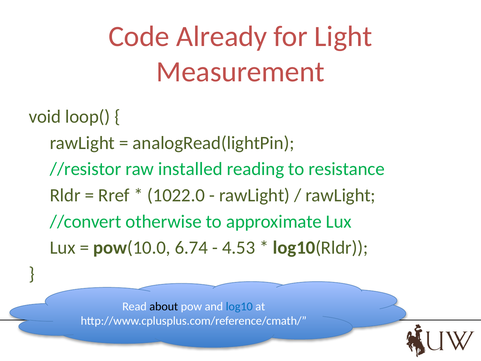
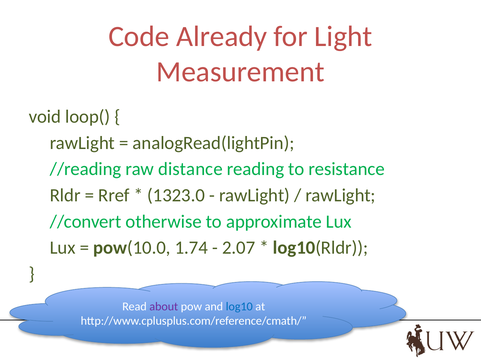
//resistor: //resistor -> //reading
installed: installed -> distance
1022.0: 1022.0 -> 1323.0
6.74: 6.74 -> 1.74
4.53: 4.53 -> 2.07
about colour: black -> purple
